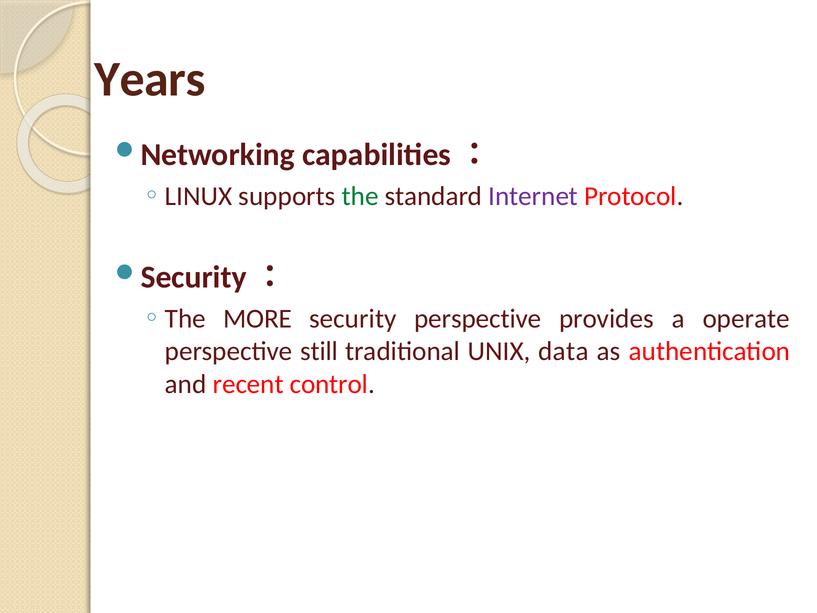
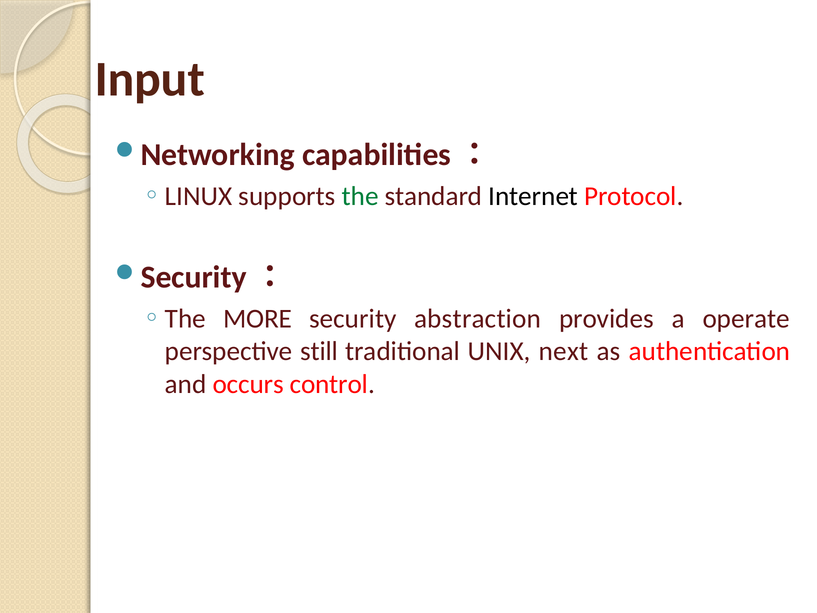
Years: Years -> Input
Internet colour: purple -> black
security perspective: perspective -> abstraction
data: data -> next
recent: recent -> occurs
